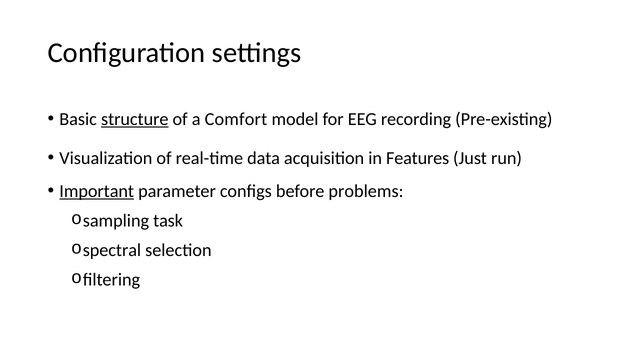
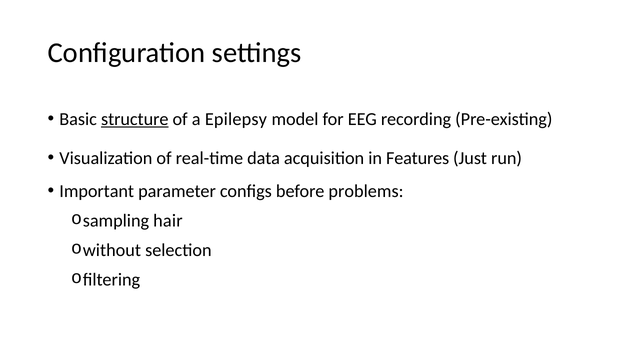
Comfort: Comfort -> Epilepsy
Important underline: present -> none
task: task -> hair
spectral: spectral -> without
